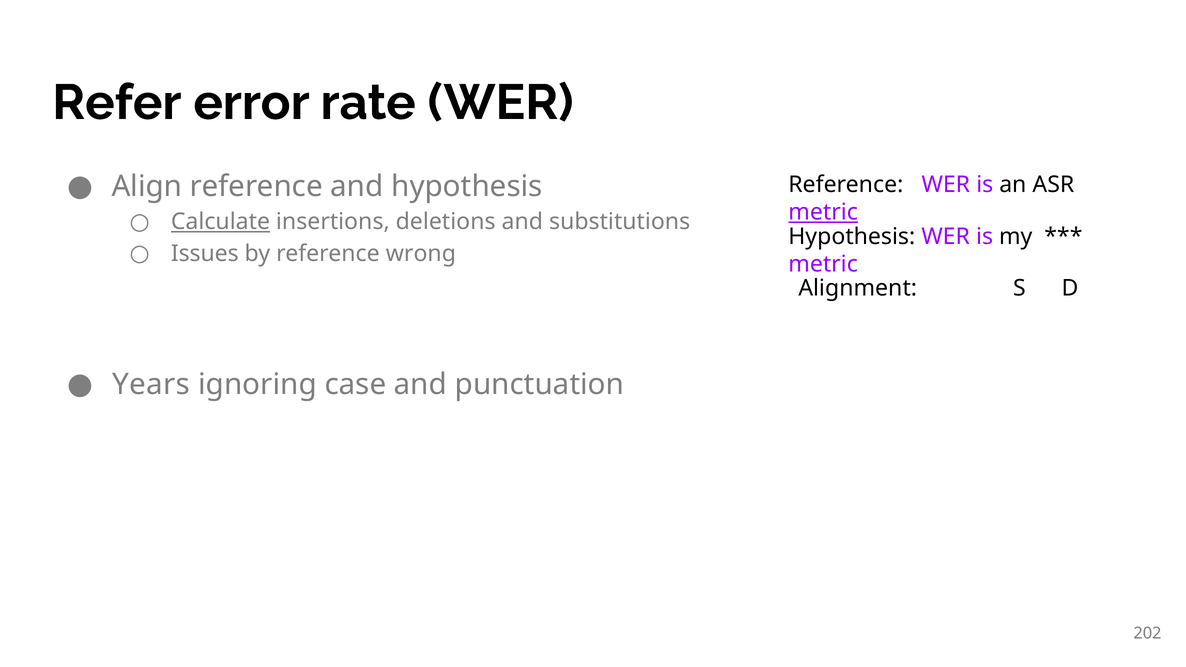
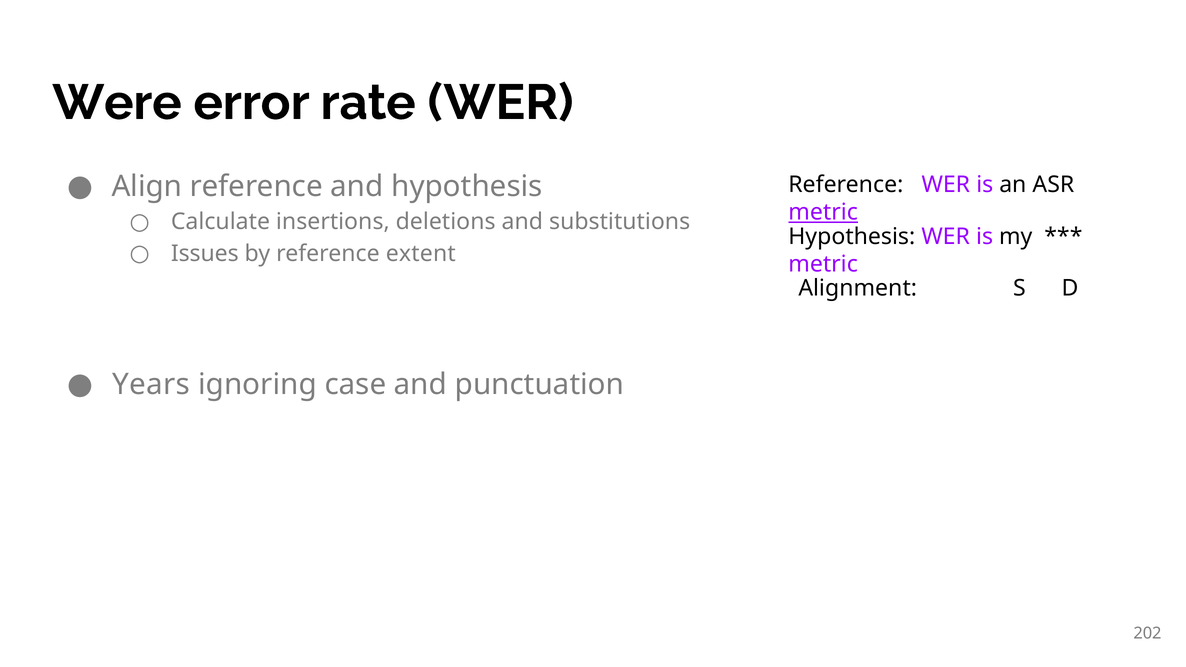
Refer: Refer -> Were
Calculate underline: present -> none
wrong: wrong -> extent
